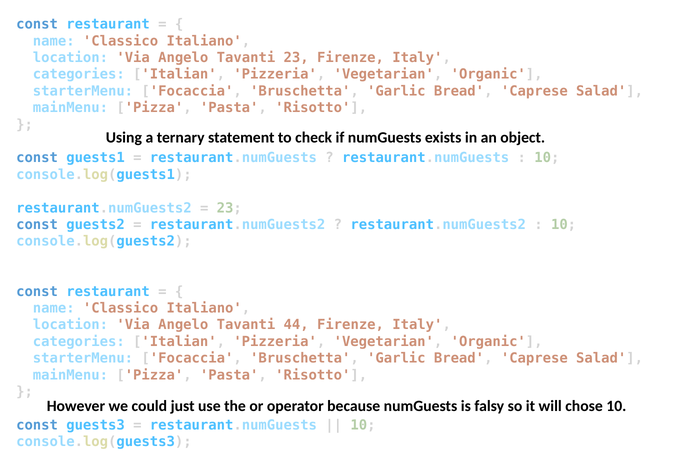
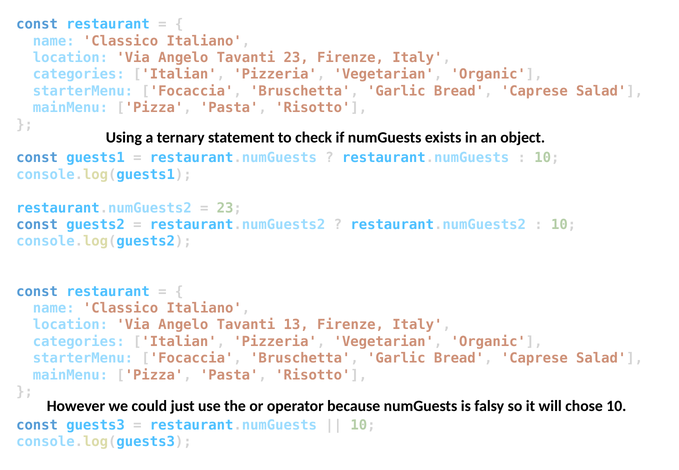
44: 44 -> 13
